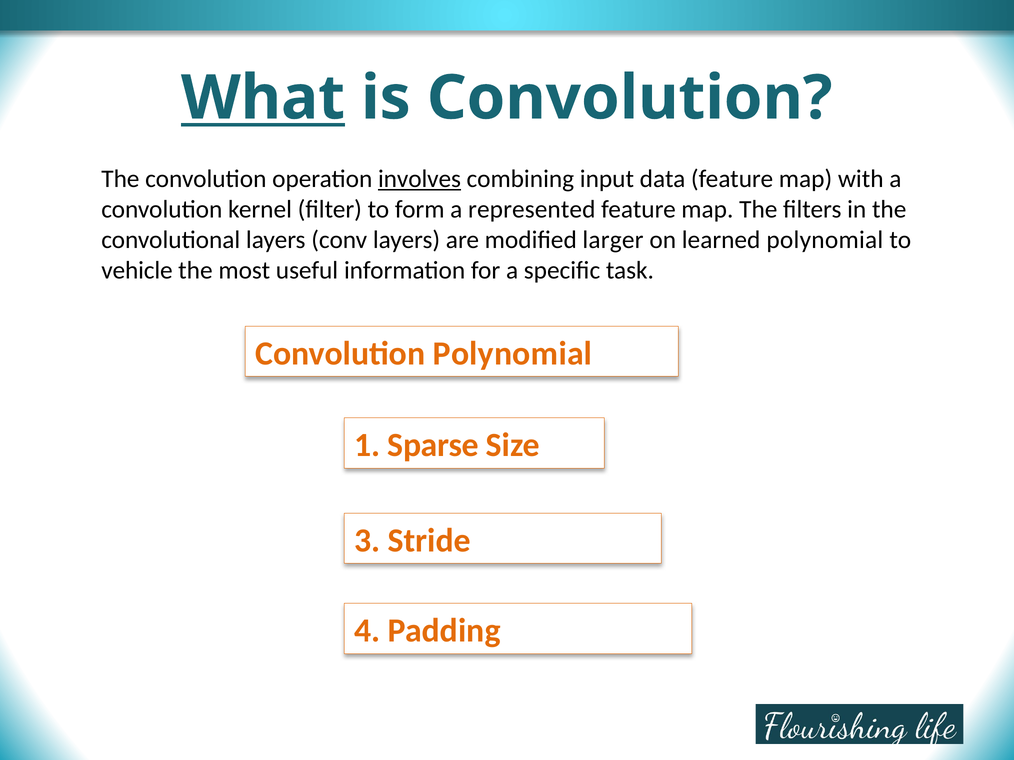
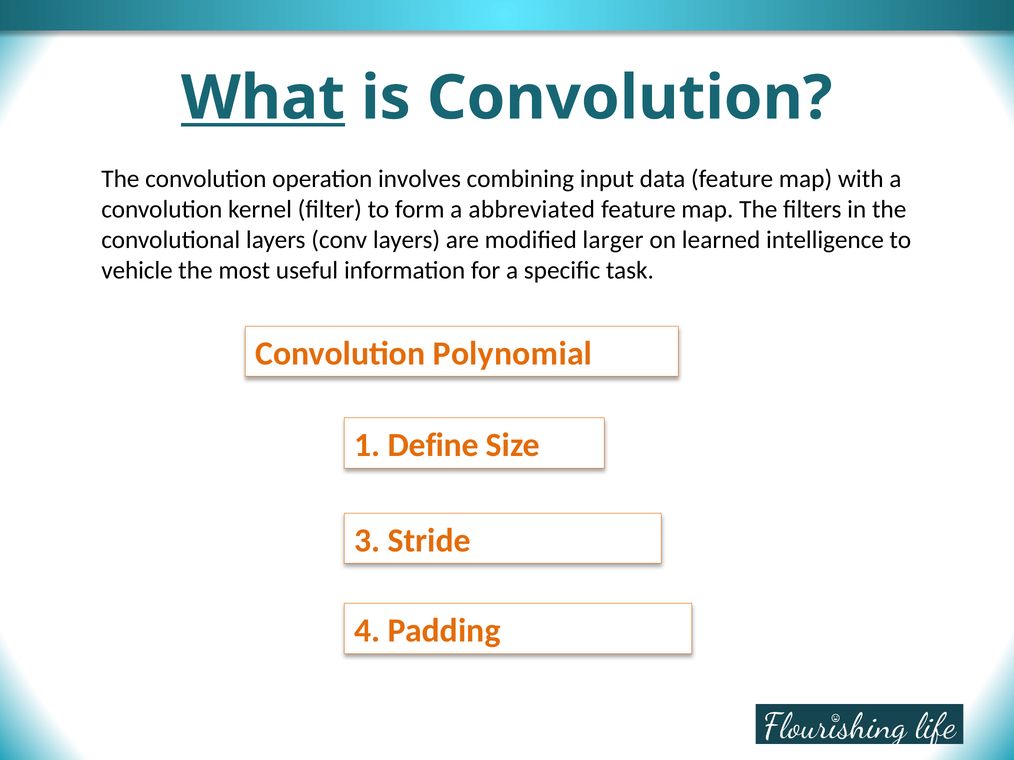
involves underline: present -> none
represented: represented -> abbreviated
learned polynomial: polynomial -> intelligence
Sparse: Sparse -> Define
